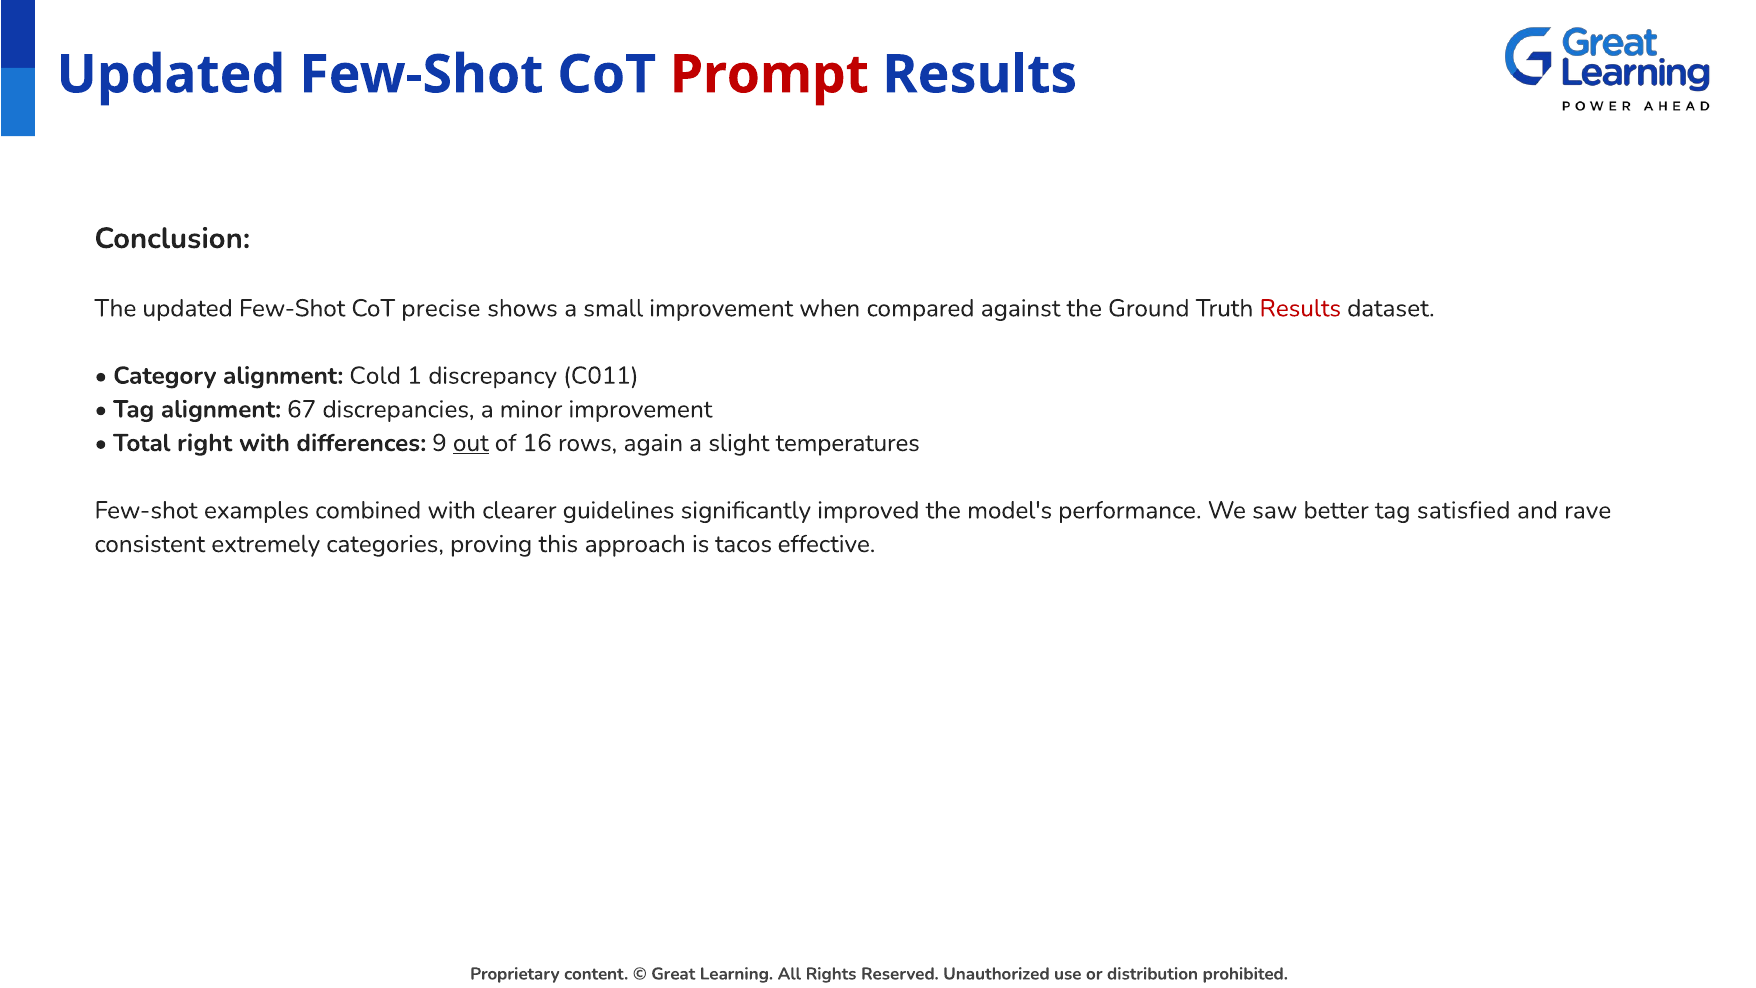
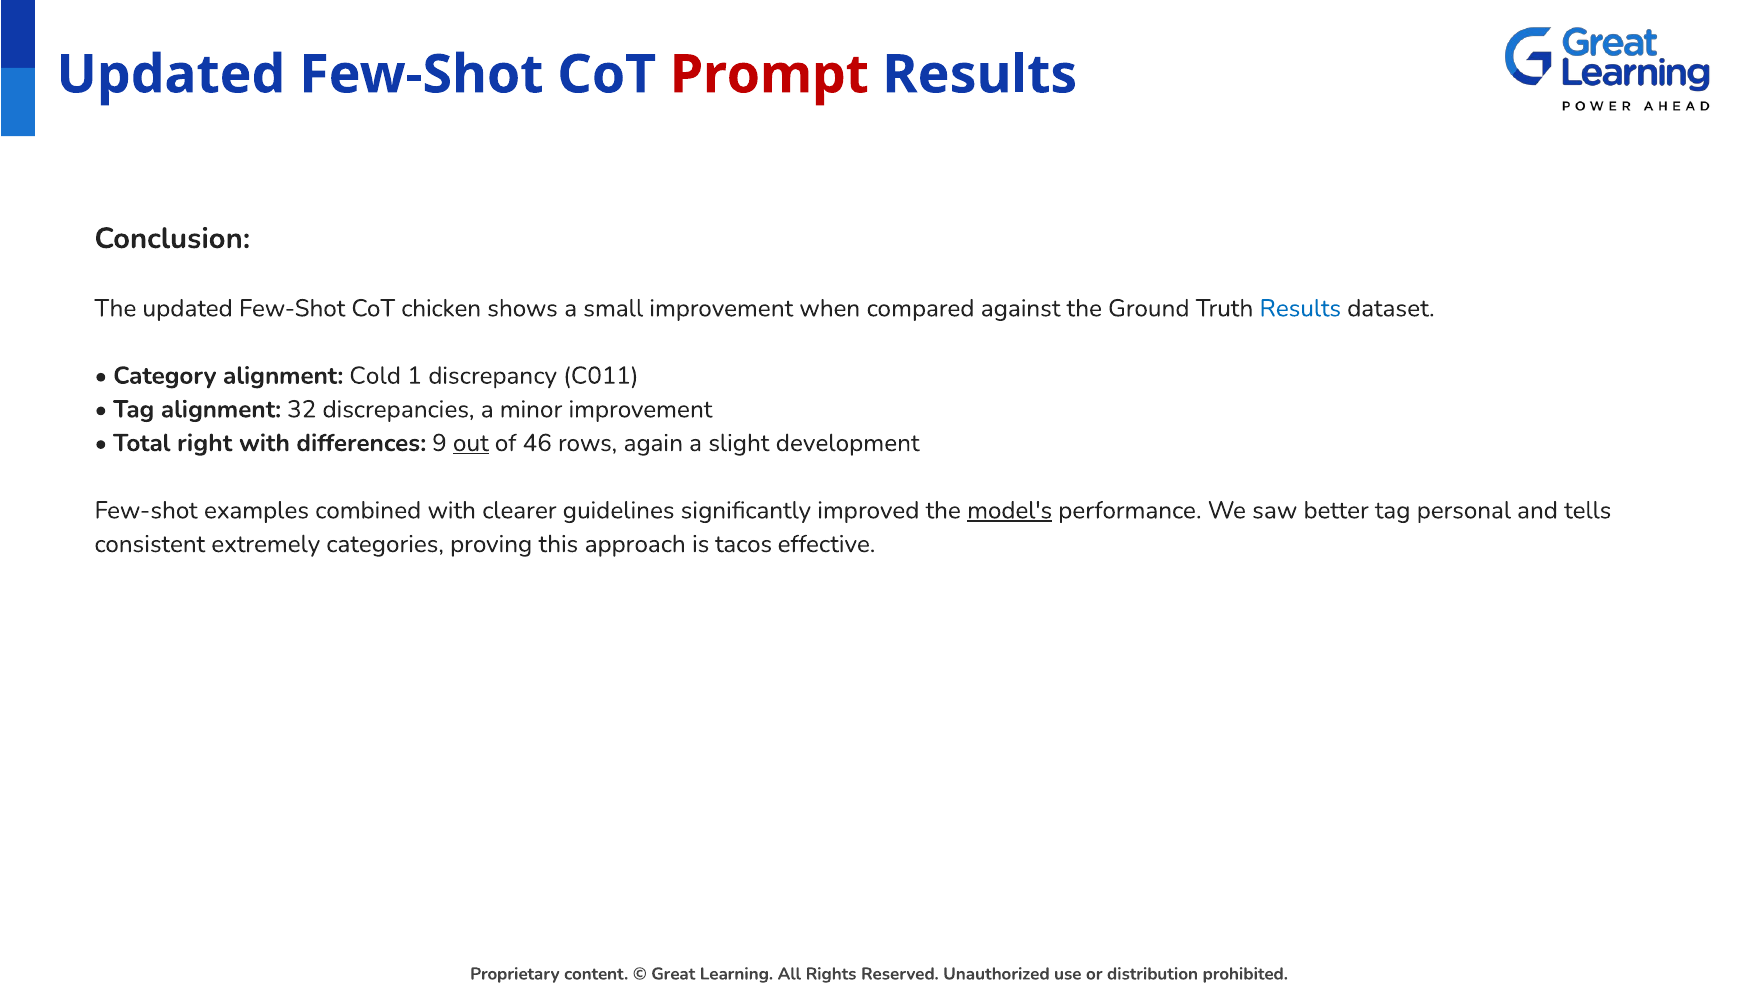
precise: precise -> chicken
Results at (1300, 308) colour: red -> blue
67: 67 -> 32
16: 16 -> 46
temperatures: temperatures -> development
model's underline: none -> present
satisfied: satisfied -> personal
rave: rave -> tells
